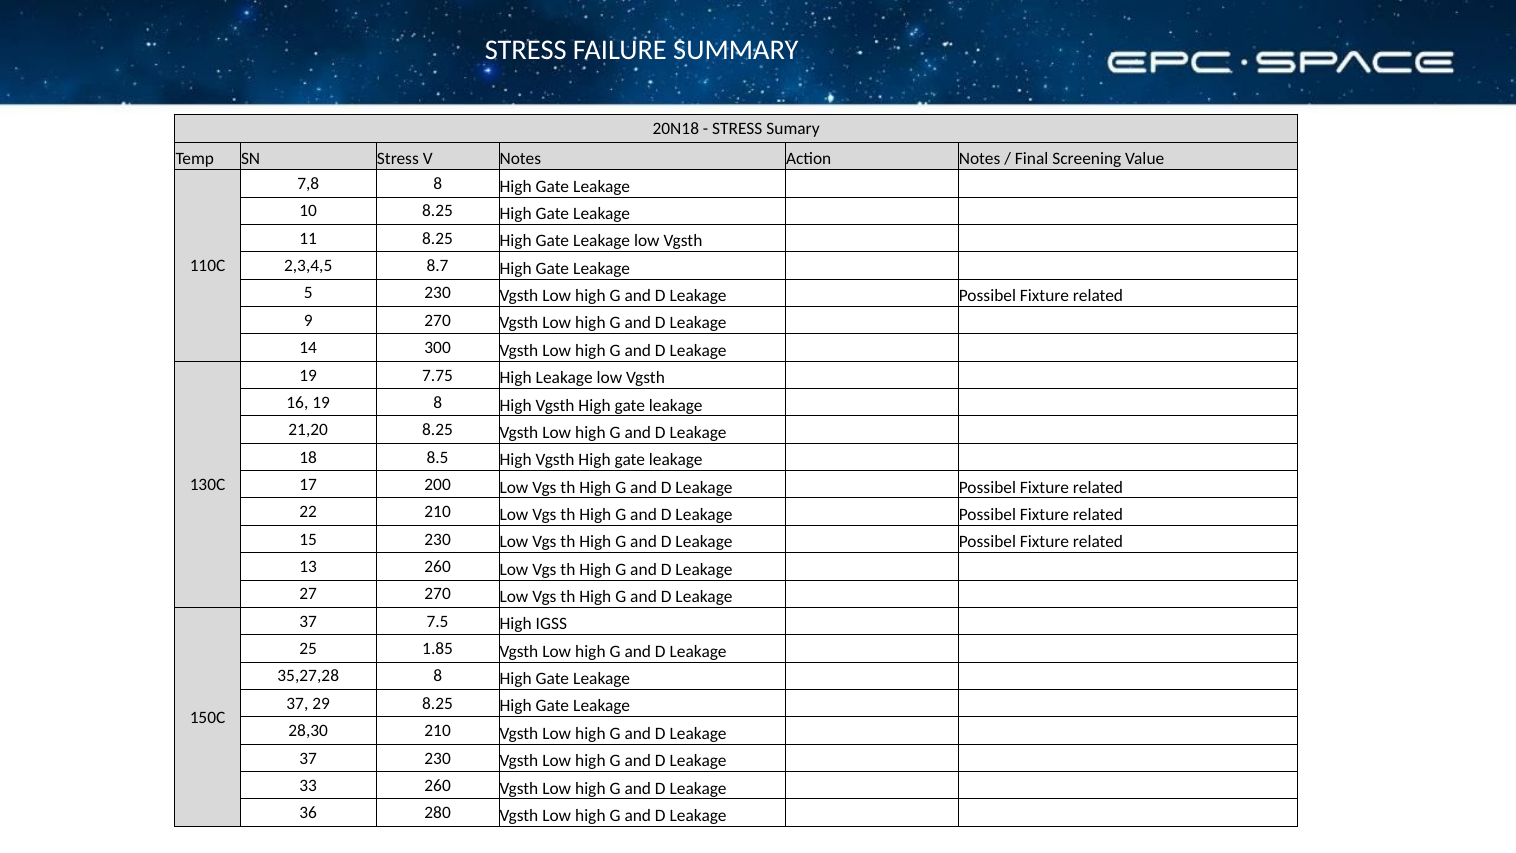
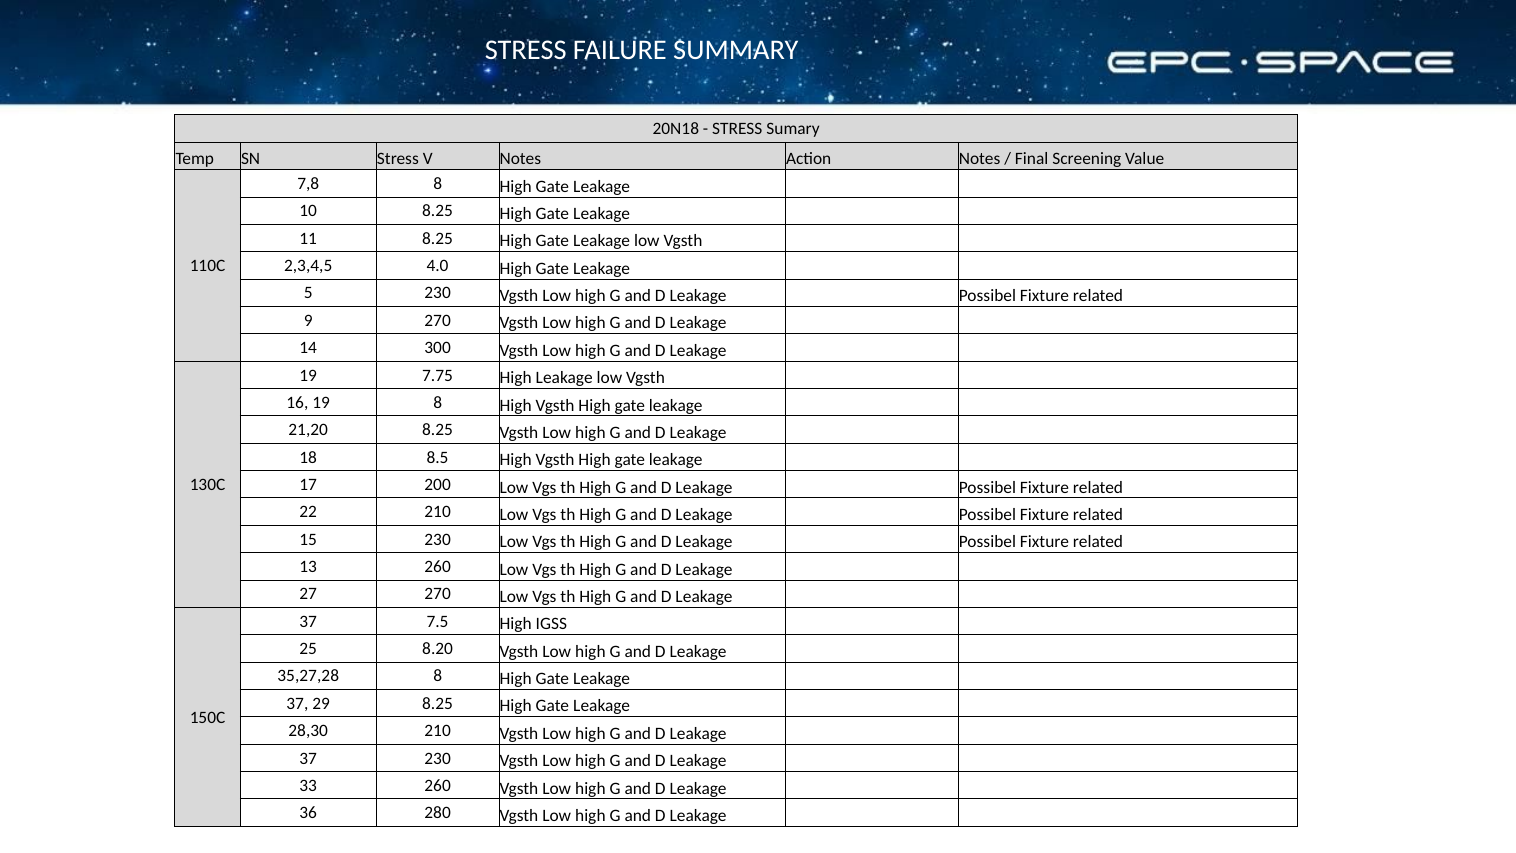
8.7: 8.7 -> 4.0
1.85: 1.85 -> 8.20
